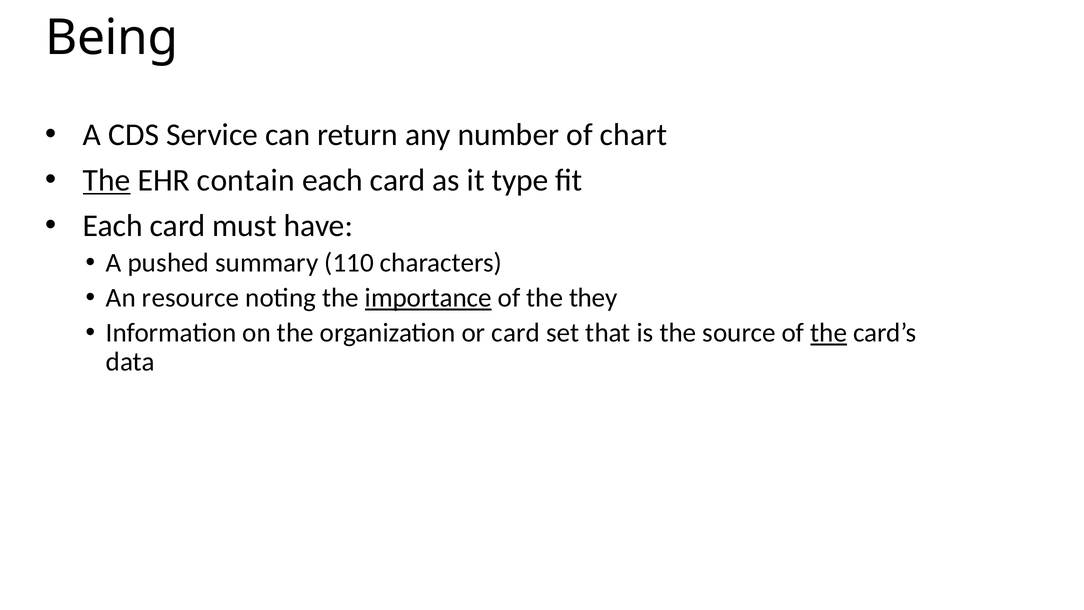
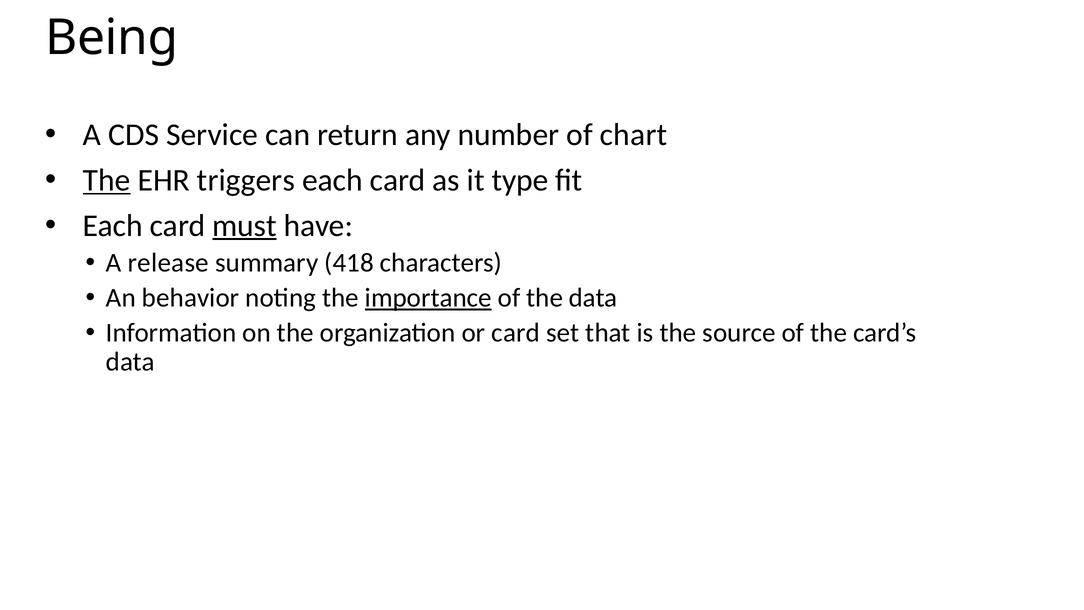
contain: contain -> triggers
must underline: none -> present
pushed: pushed -> release
110: 110 -> 418
resource: resource -> behavior
the they: they -> data
the at (829, 333) underline: present -> none
